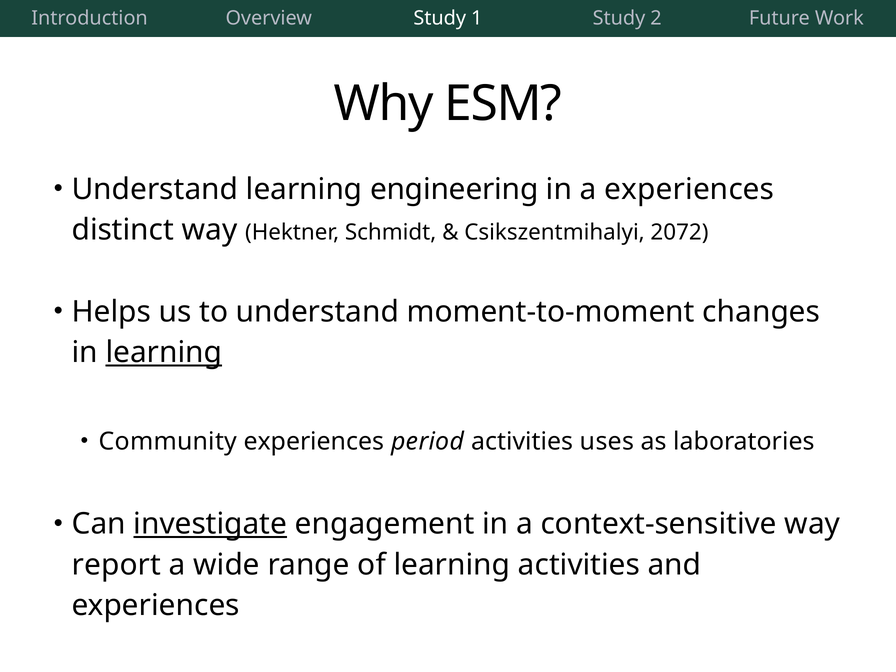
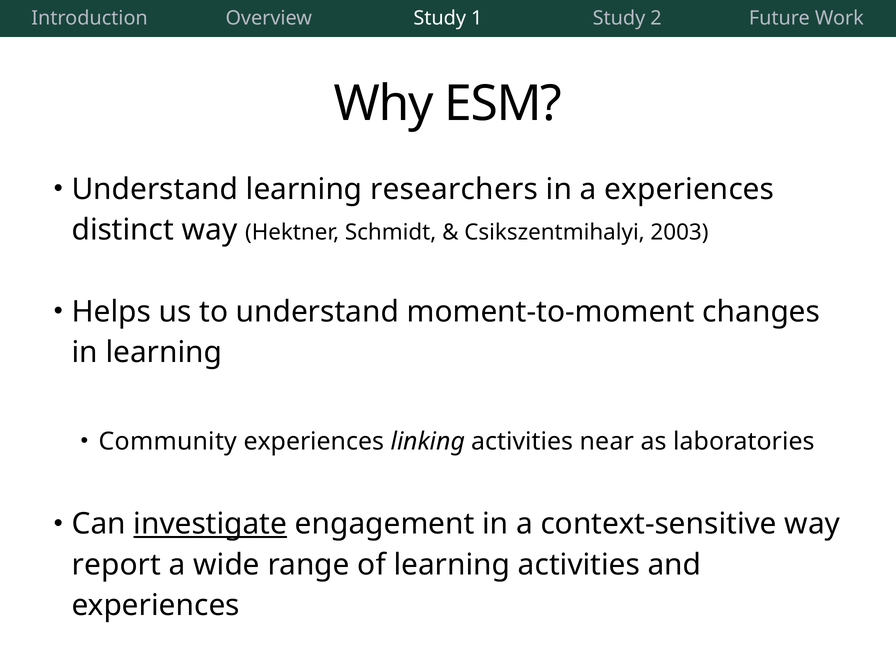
engineering: engineering -> researchers
2072: 2072 -> 2003
learning at (164, 353) underline: present -> none
period: period -> linking
uses: uses -> near
